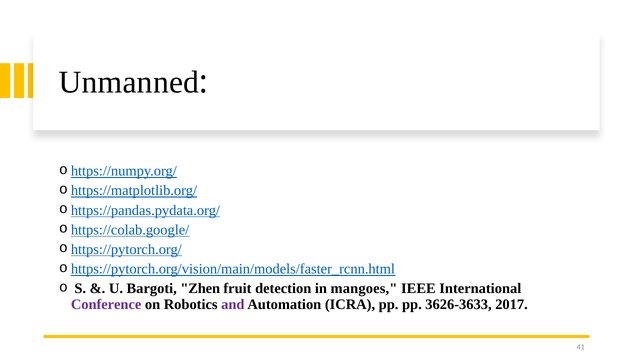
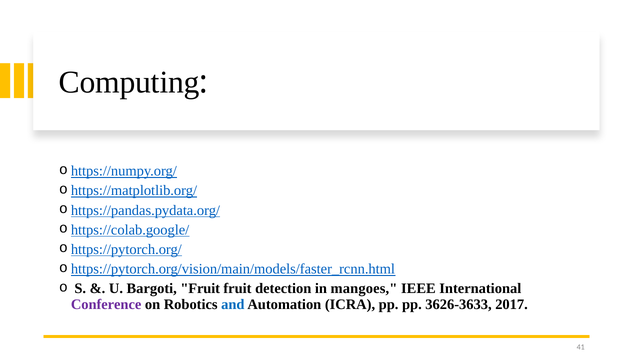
Unmanned: Unmanned -> Computing
Bargoti Zhen: Zhen -> Fruit
and colour: purple -> blue
